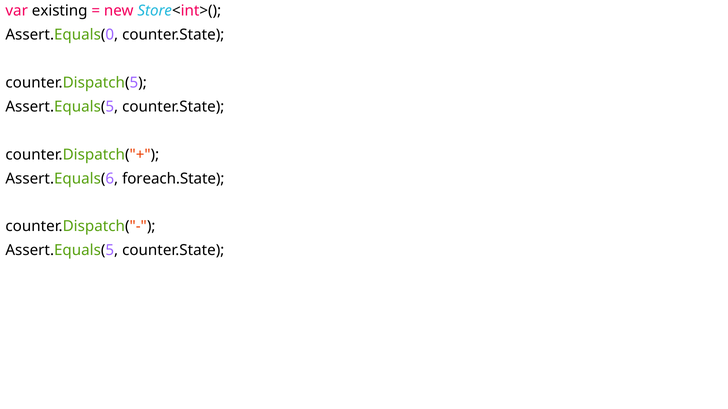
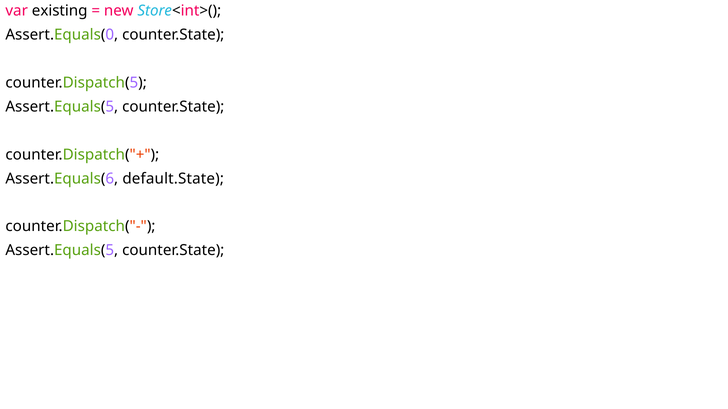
foreach.State: foreach.State -> default.State
